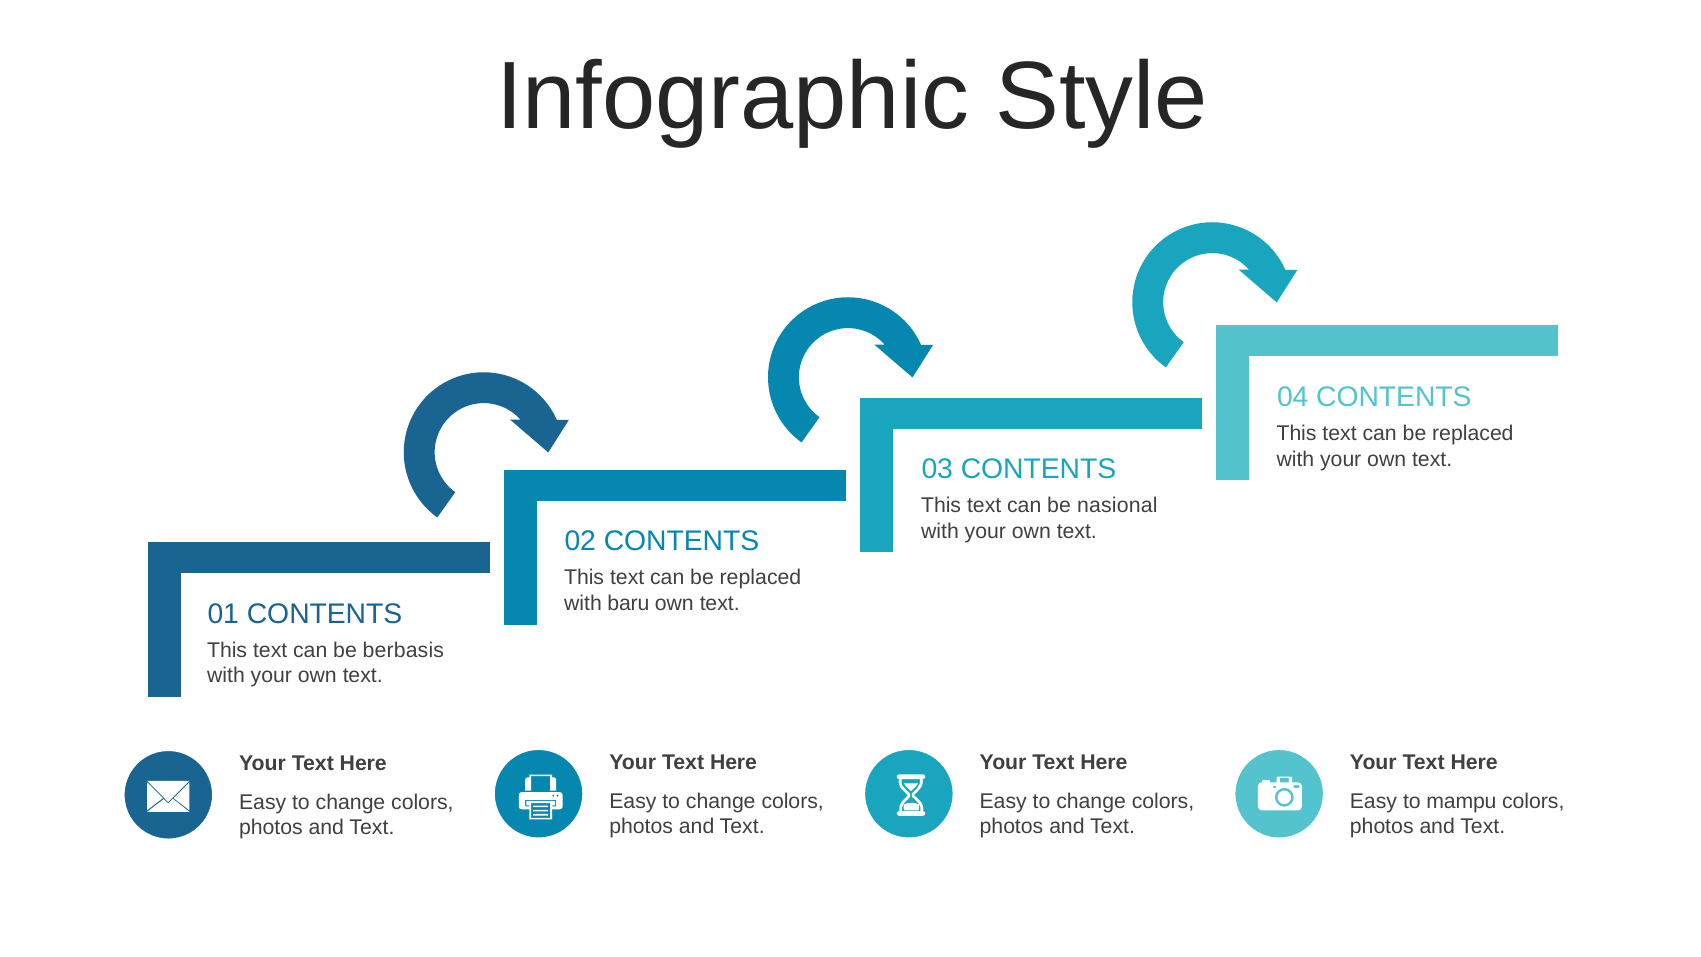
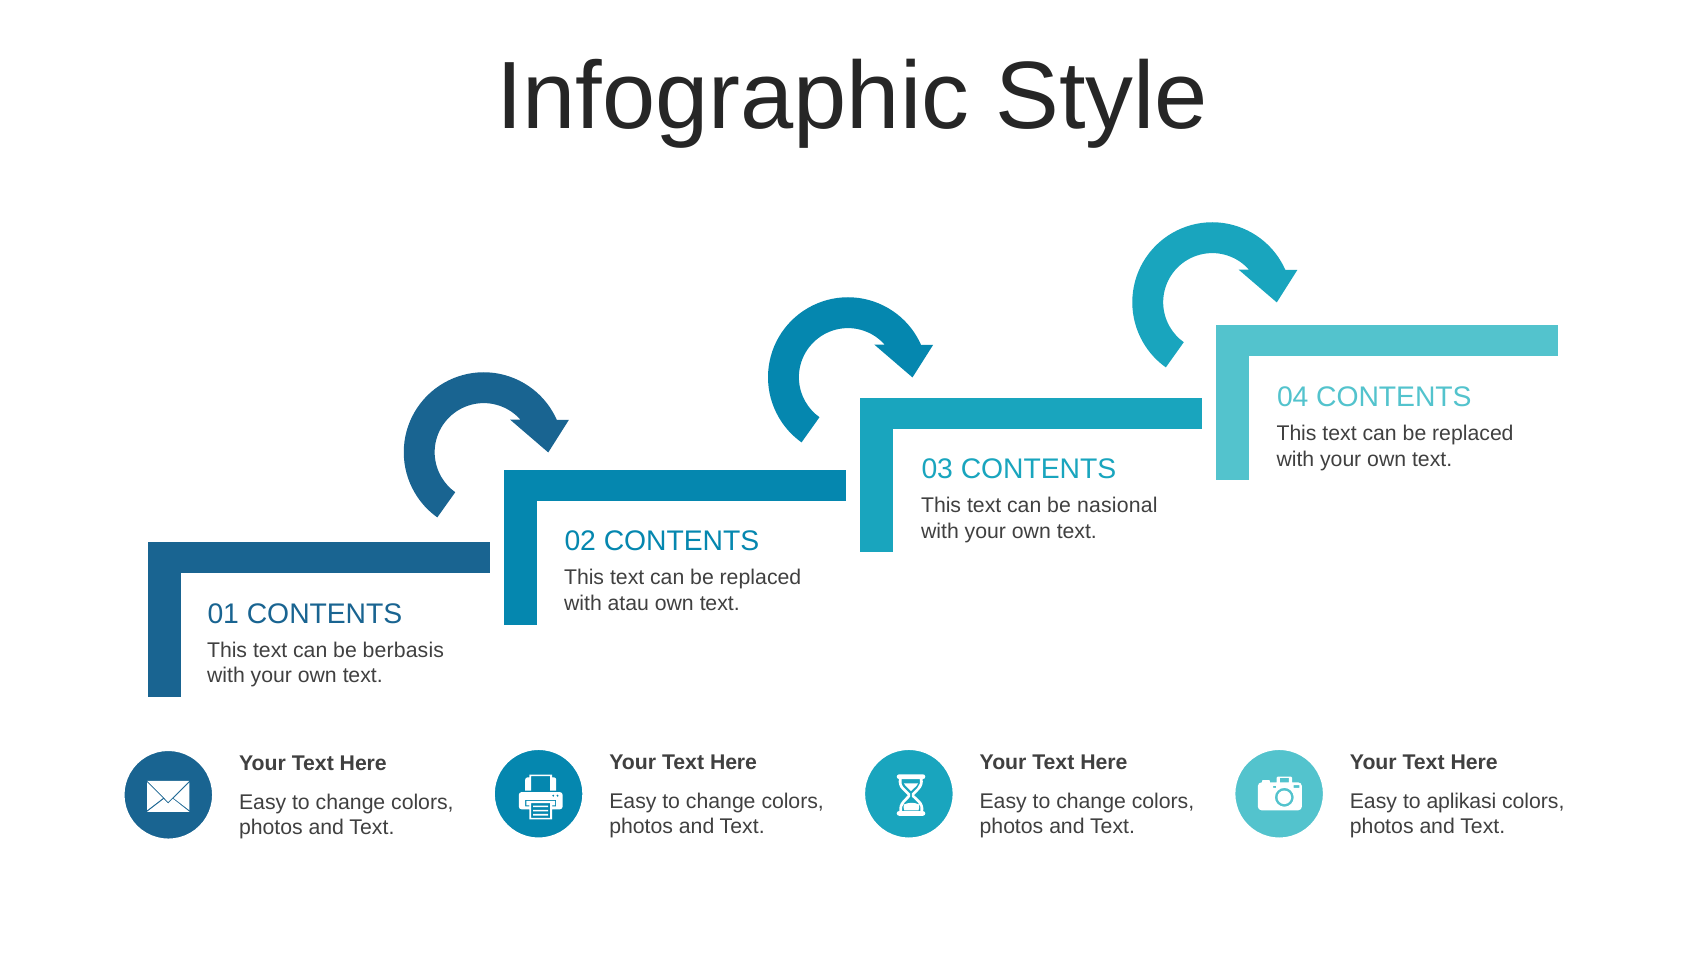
baru: baru -> atau
mampu: mampu -> aplikasi
